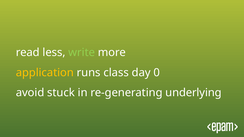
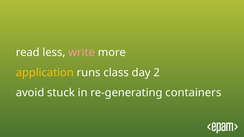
write colour: light green -> pink
0: 0 -> 2
underlying: underlying -> containers
